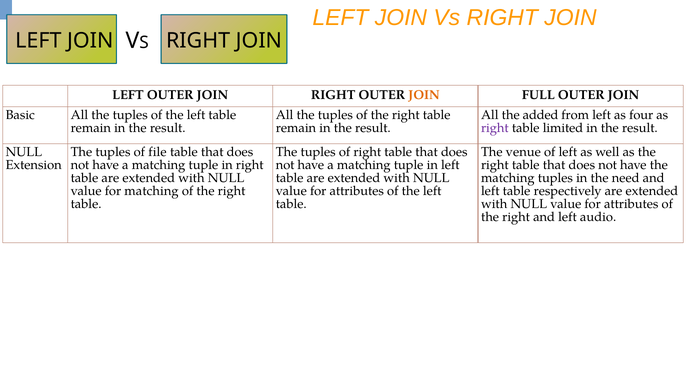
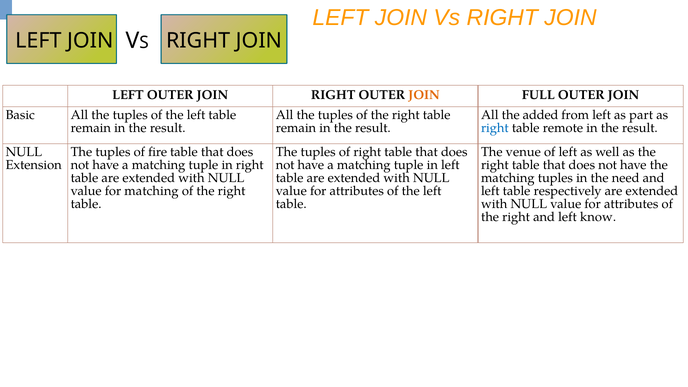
four: four -> part
right at (495, 128) colour: purple -> blue
limited: limited -> remote
file: file -> fire
audio: audio -> know
